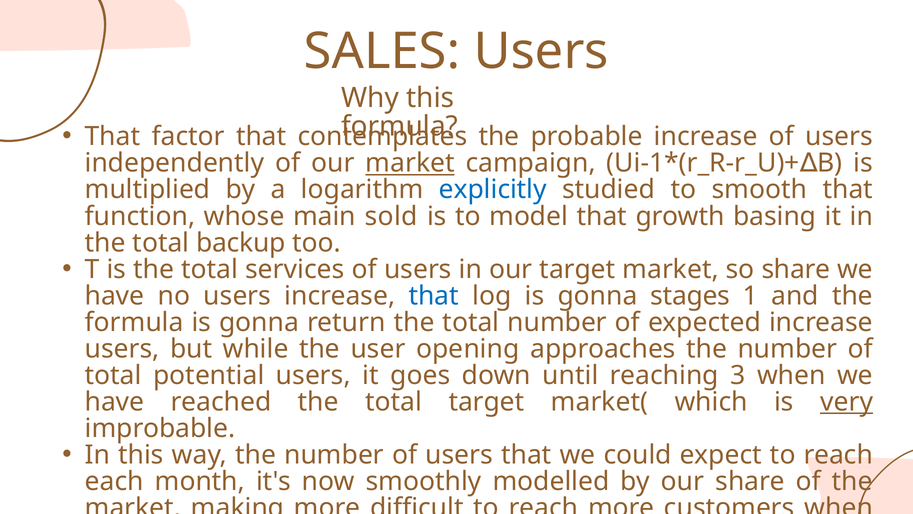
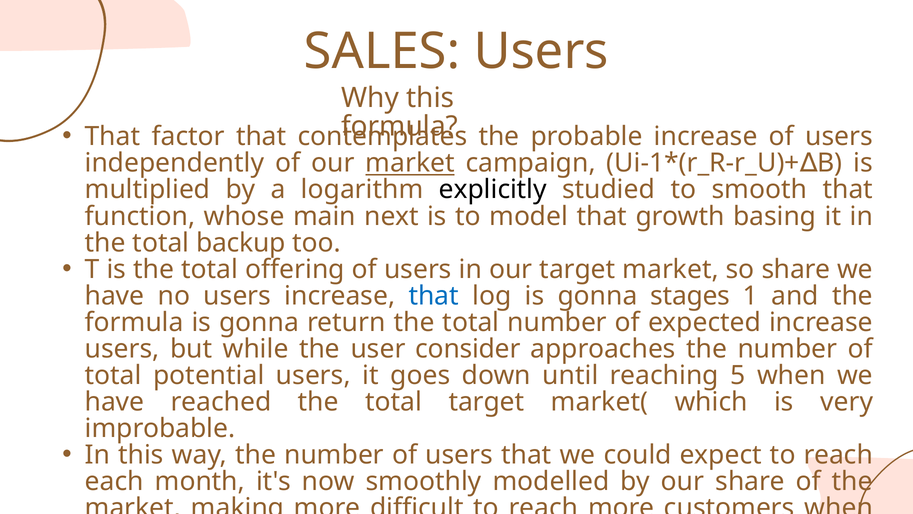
explicitly colour: blue -> black
sold: sold -> next
services: services -> offering
opening: opening -> consider
3: 3 -> 5
very underline: present -> none
